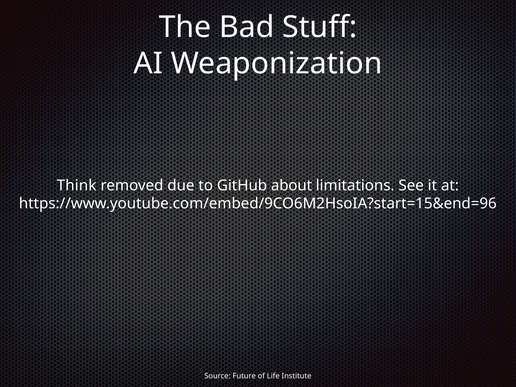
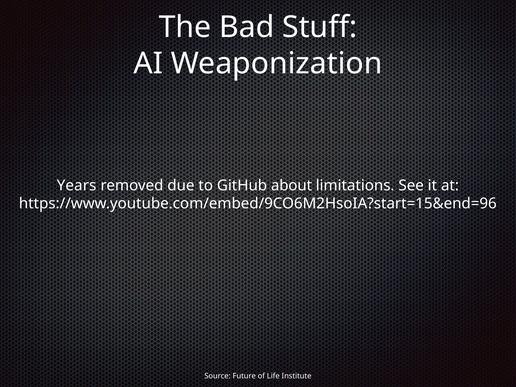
Think: Think -> Years
